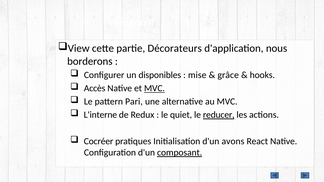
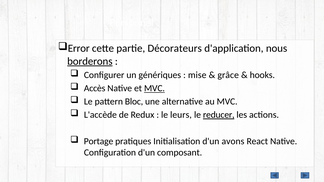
View: View -> Error
borderons underline: none -> present
disponibles: disponibles -> génériques
Pari: Pari -> Bloc
L'interne: L'interne -> L'accède
quiet: quiet -> leurs
Cocréer: Cocréer -> Portage
composant underline: present -> none
